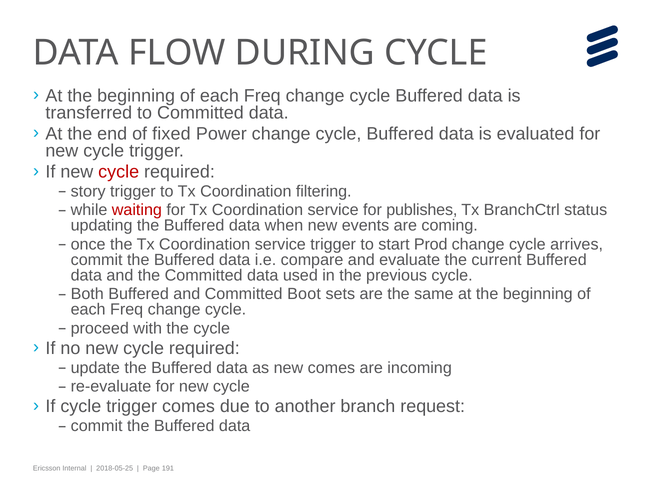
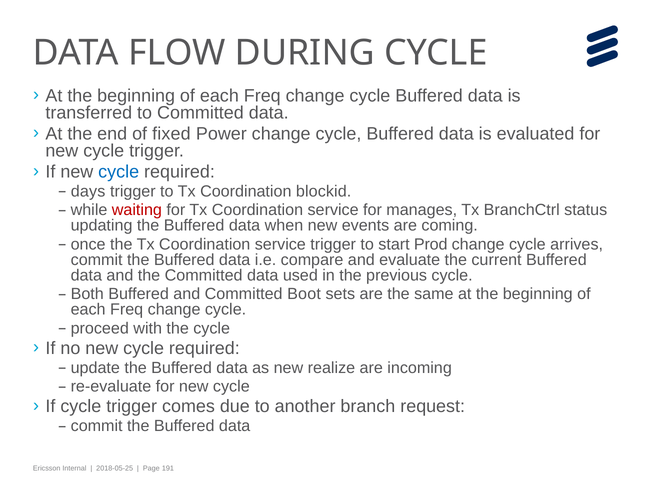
cycle at (119, 172) colour: red -> blue
story: story -> days
filtering: filtering -> blockid
publishes: publishes -> manages
new comes: comes -> realize
